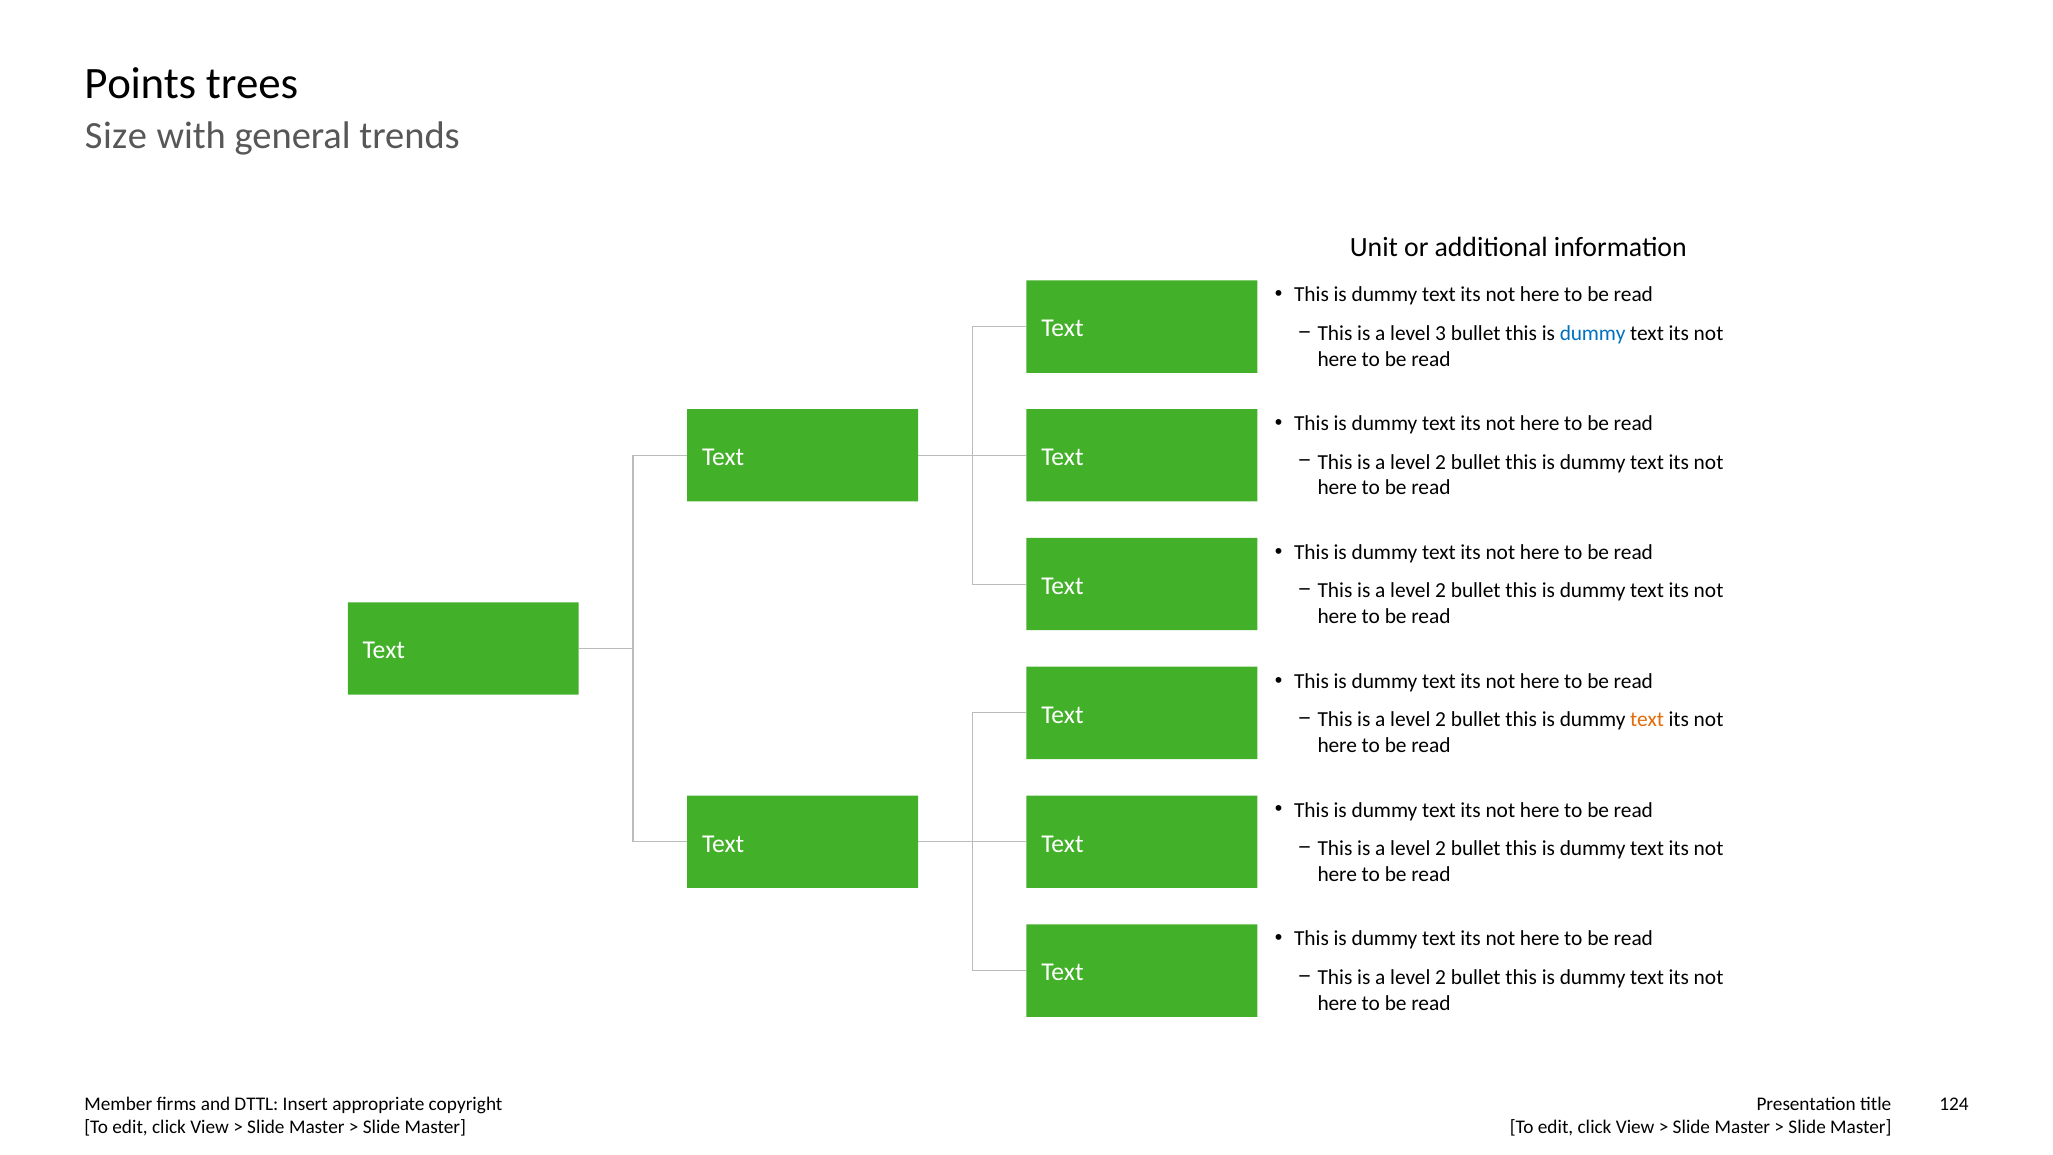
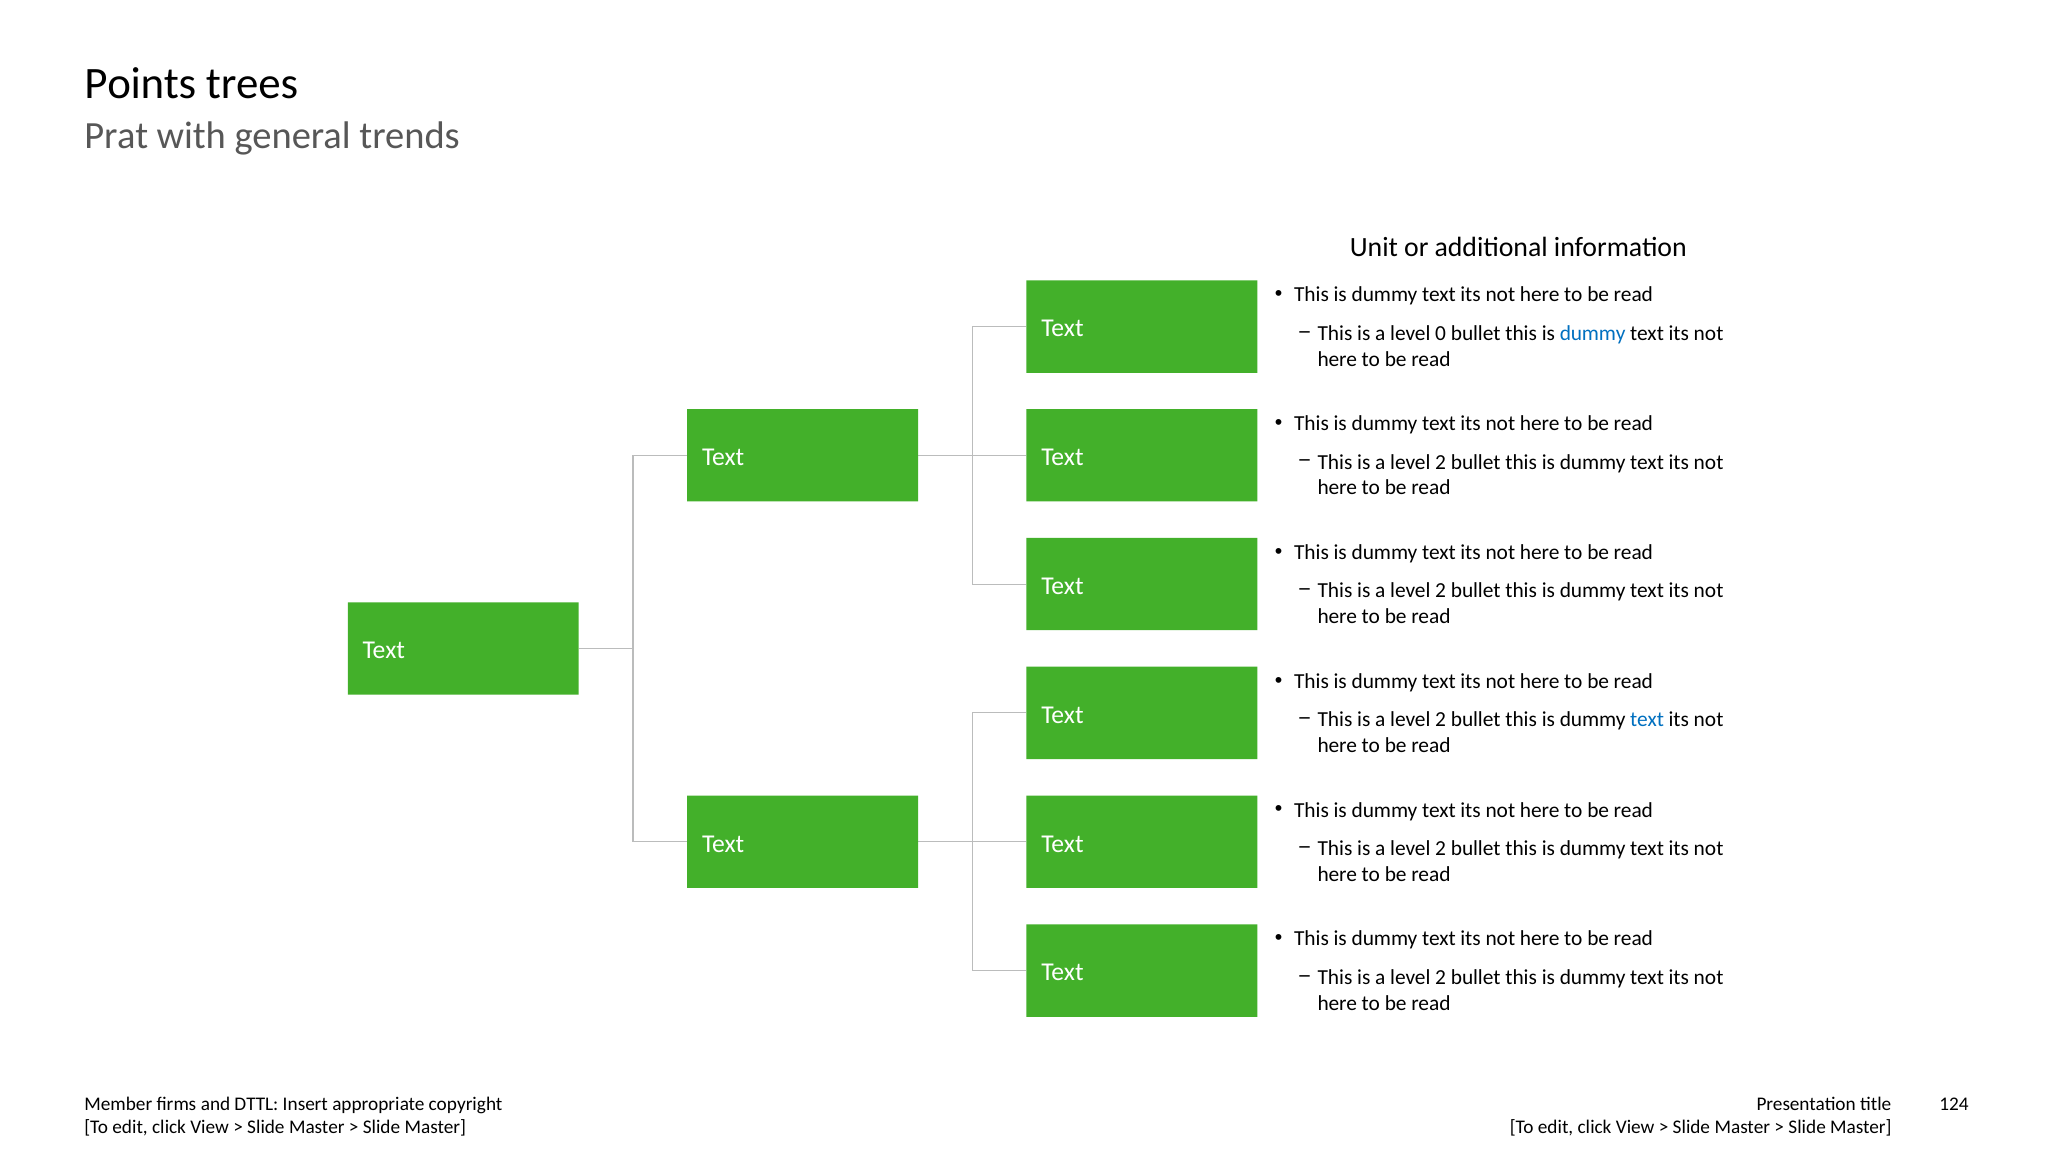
Size: Size -> Prat
3: 3 -> 0
text at (1647, 720) colour: orange -> blue
